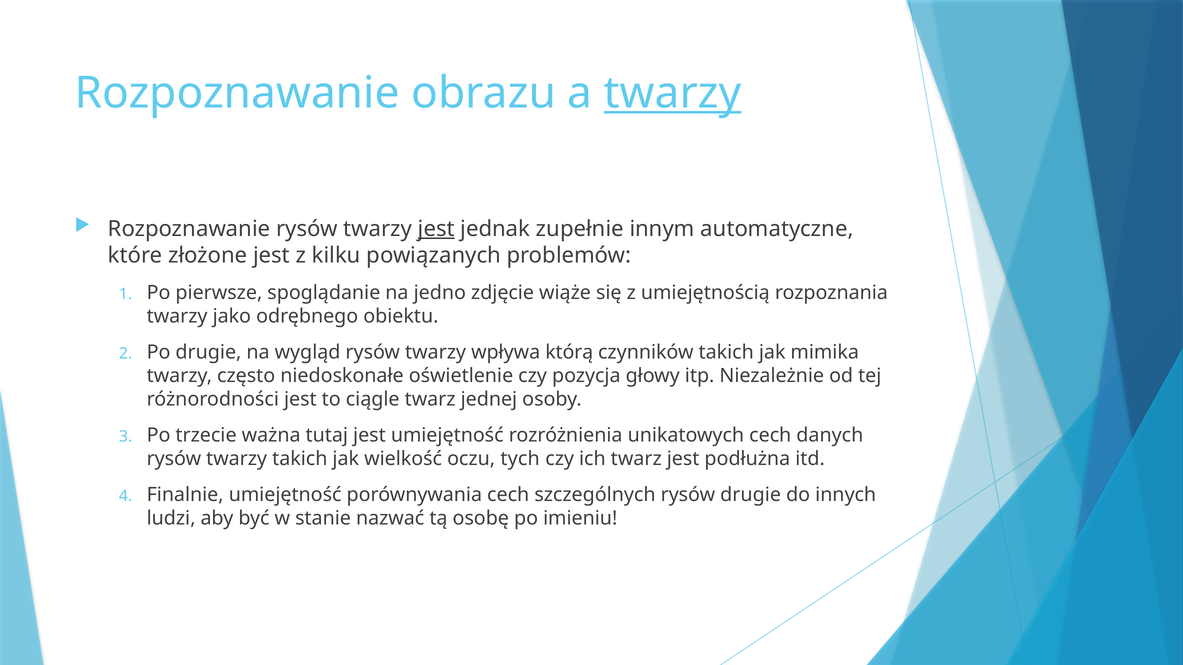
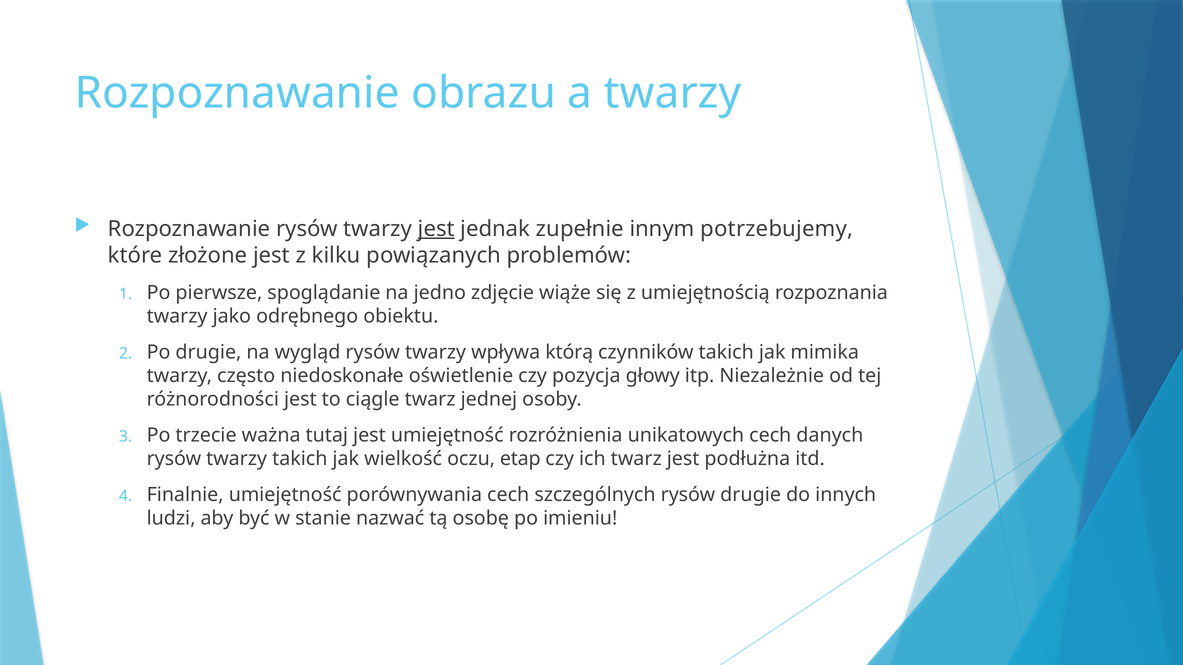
twarzy at (673, 93) underline: present -> none
automatyczne: automatyczne -> potrzebujemy
tych: tych -> etap
